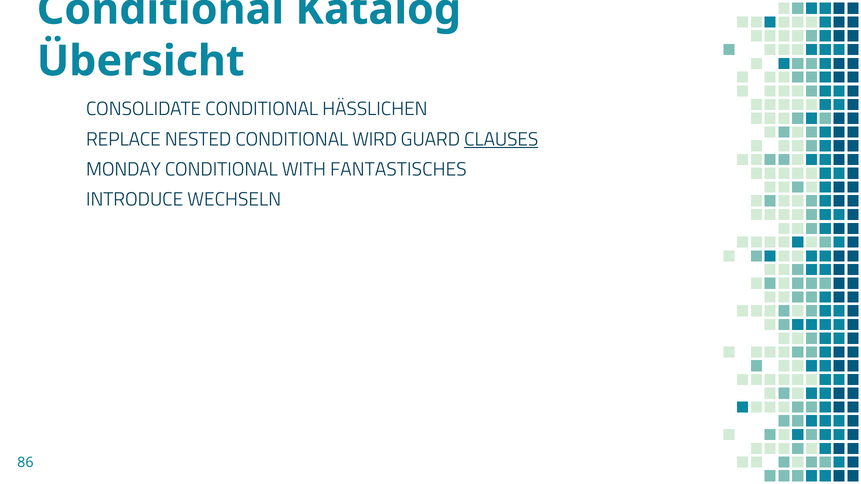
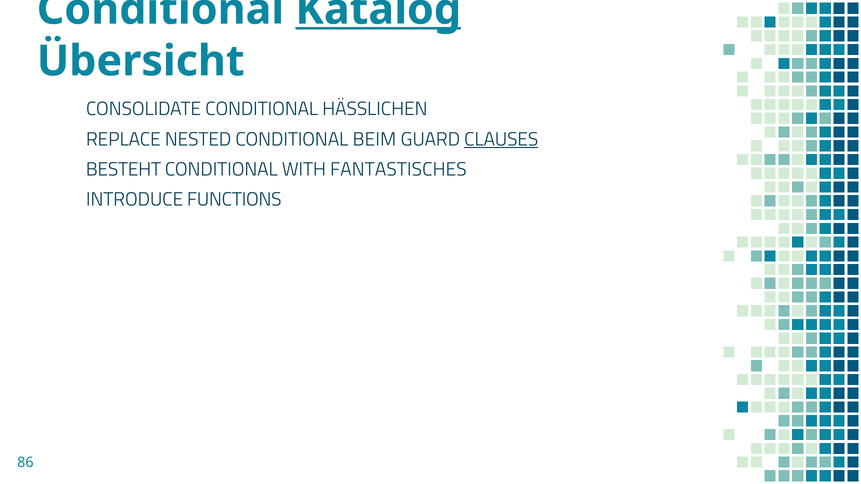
Katalog underline: none -> present
WIRD: WIRD -> BEIM
MONDAY: MONDAY -> BESTEHT
WECHSELN: WECHSELN -> FUNCTIONS
